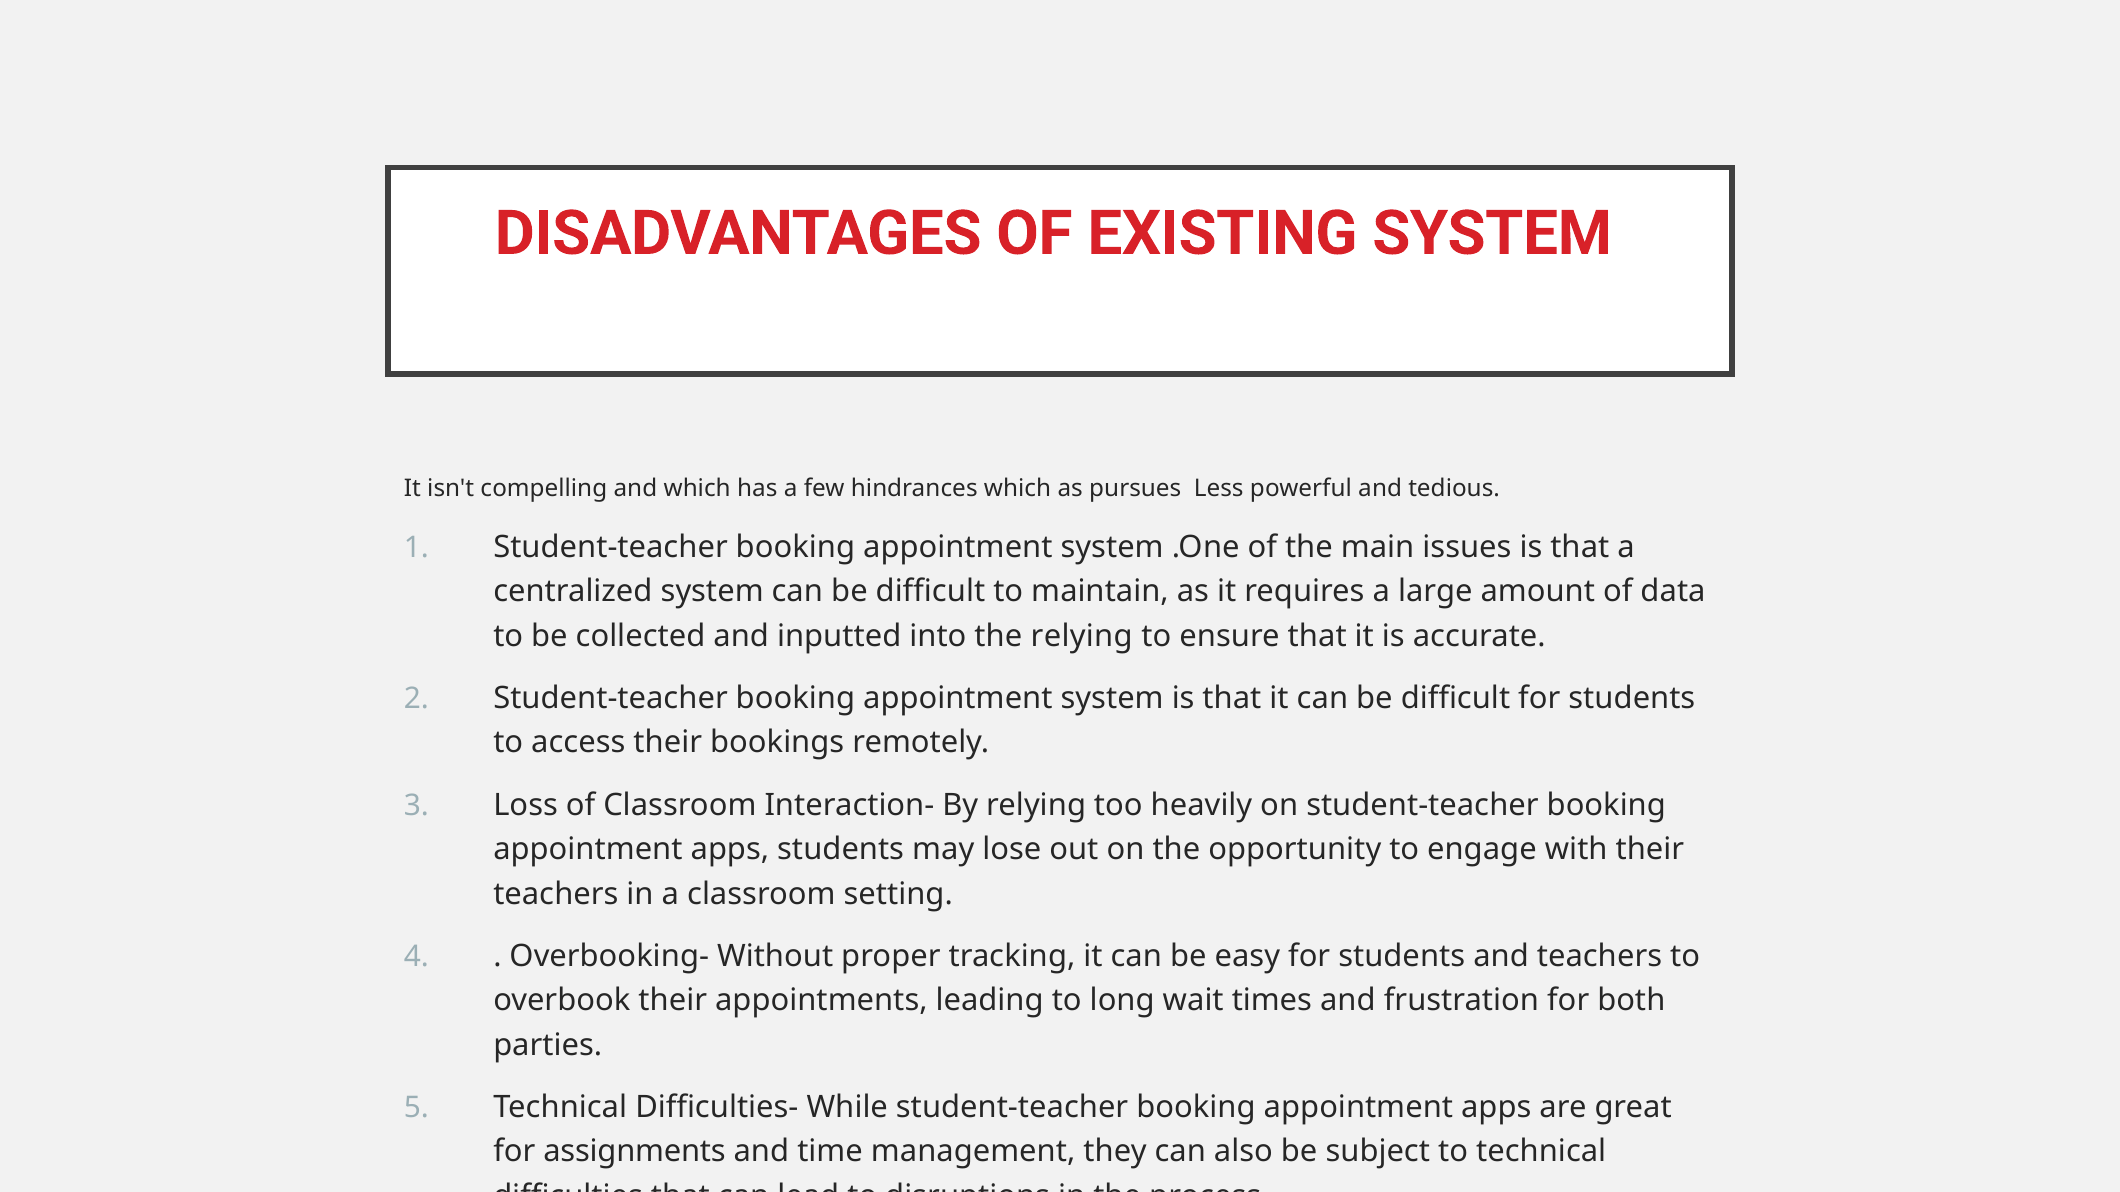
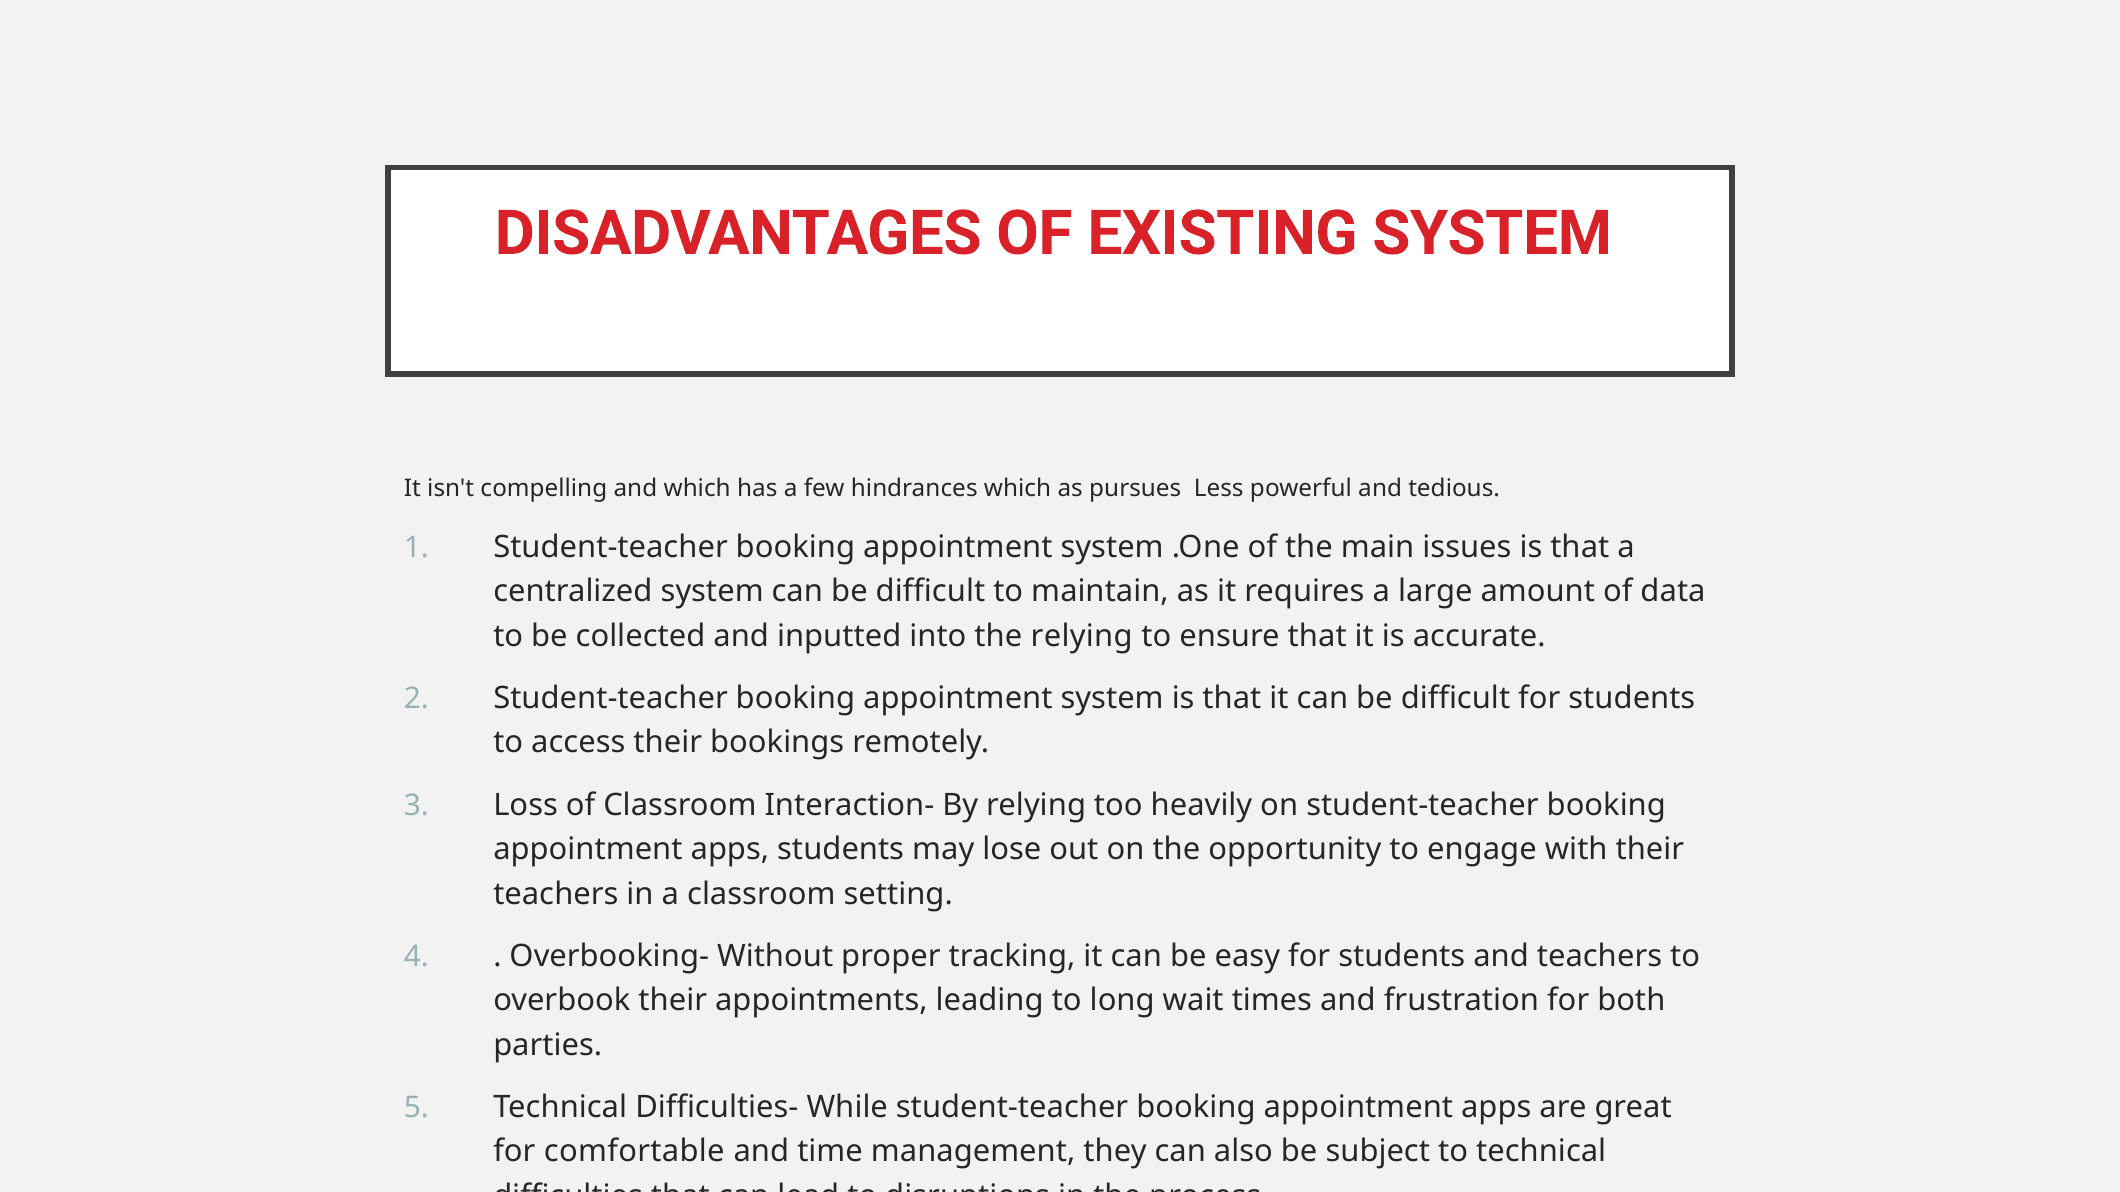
assignments: assignments -> comfortable
